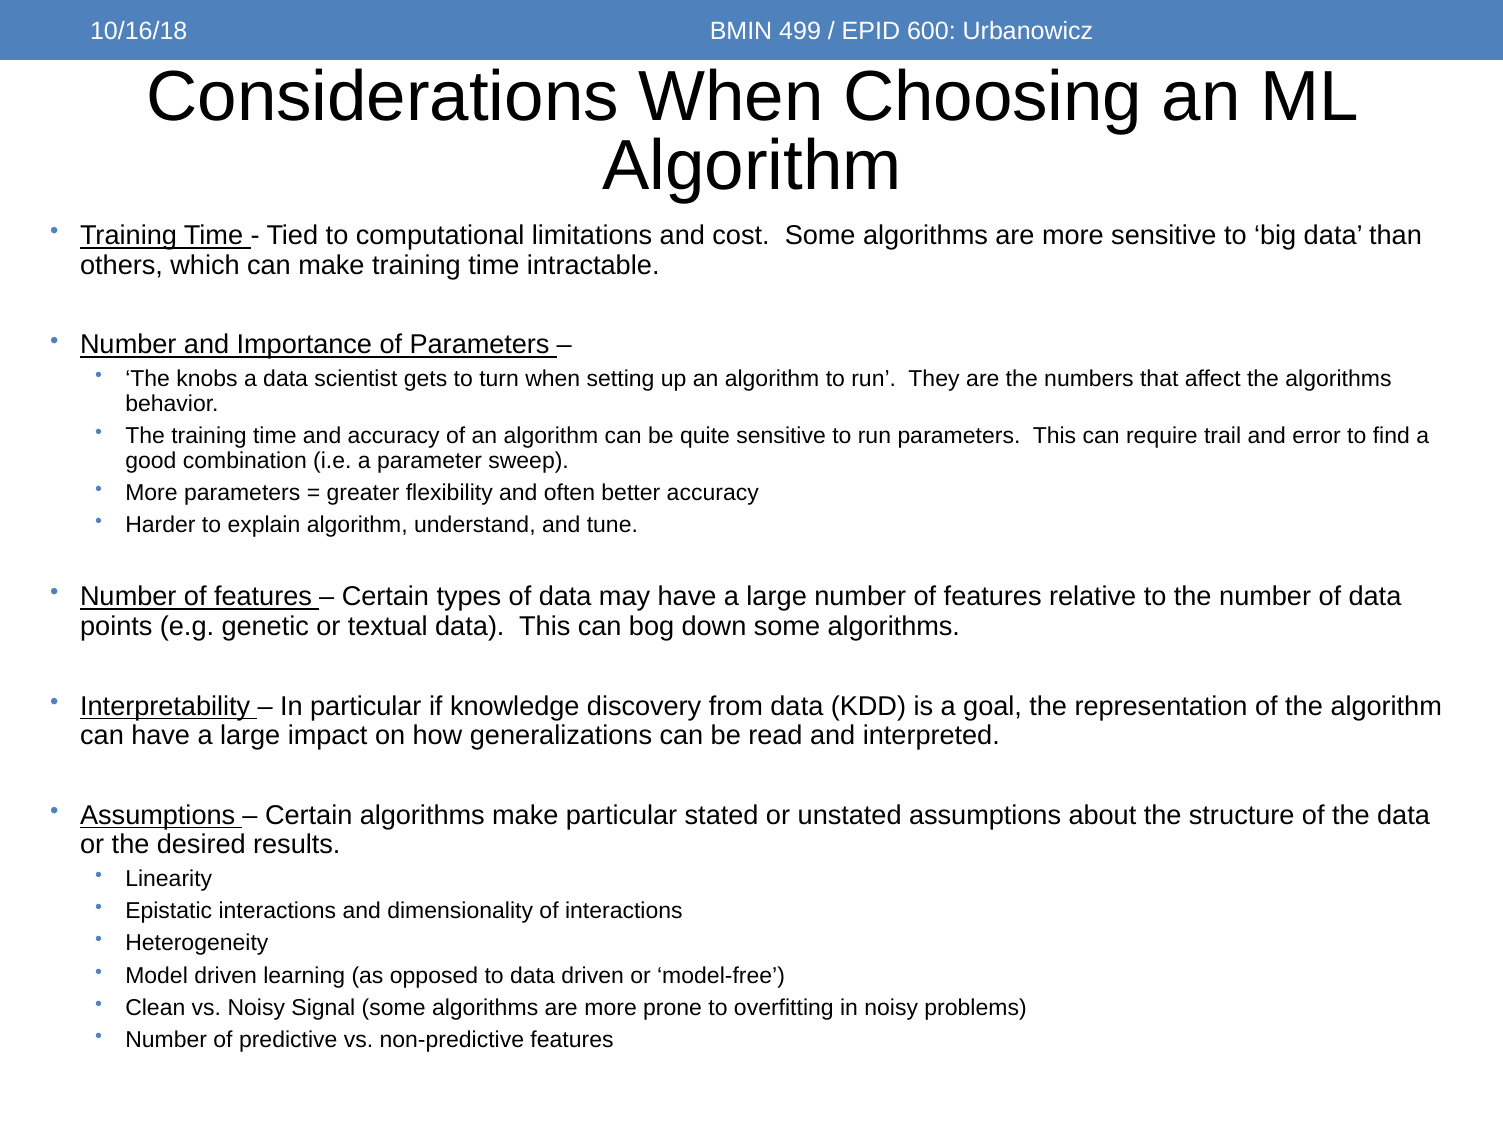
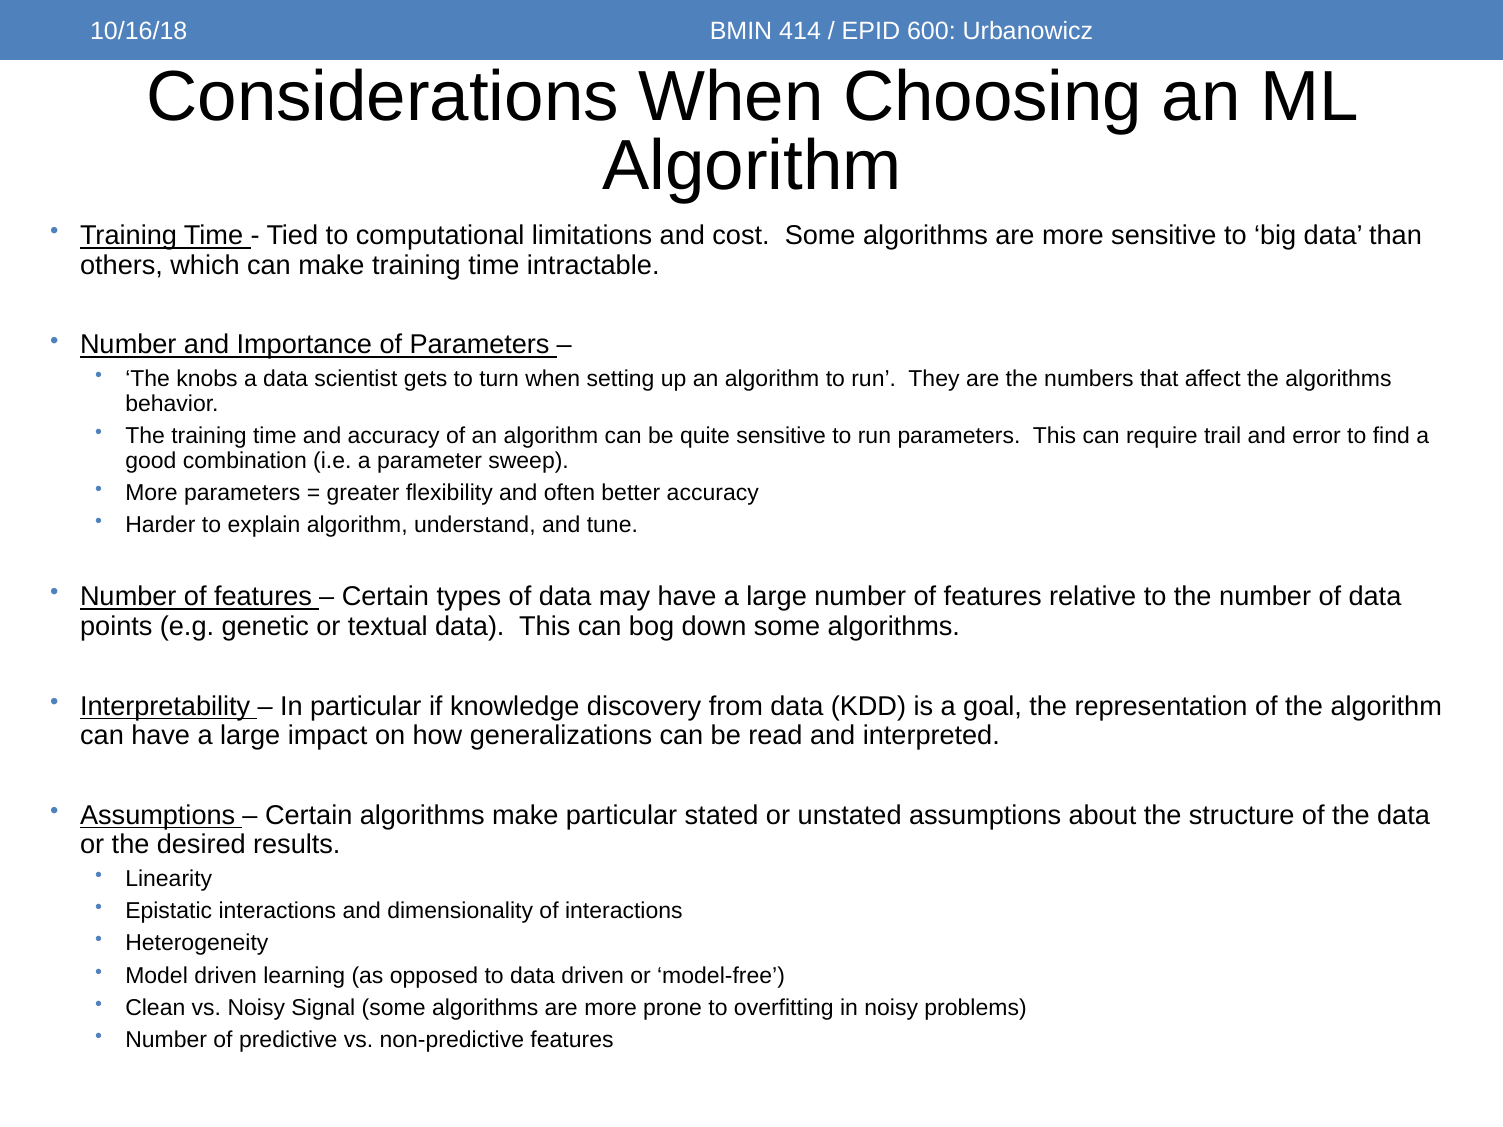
499: 499 -> 414
